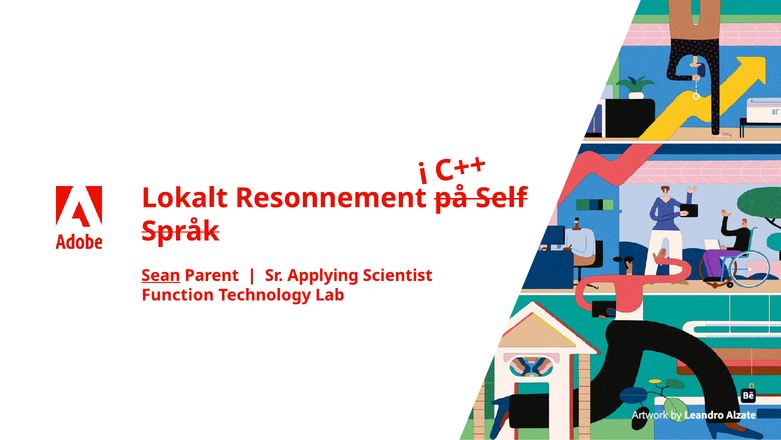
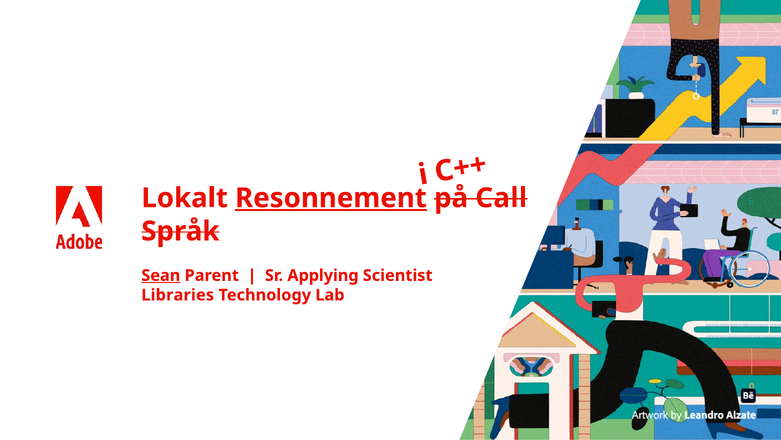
Resonnement underline: none -> present
Self: Self -> Call
Function: Function -> Libraries
